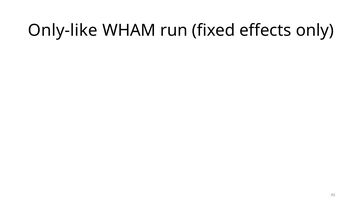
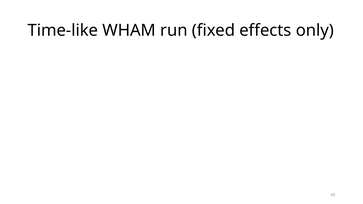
Only-like: Only-like -> Time-like
